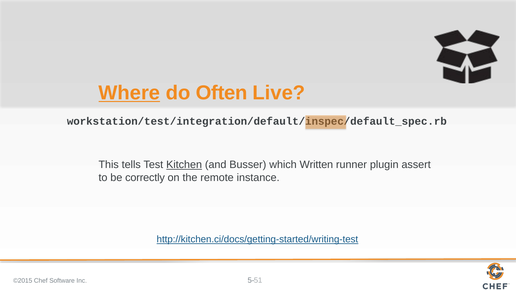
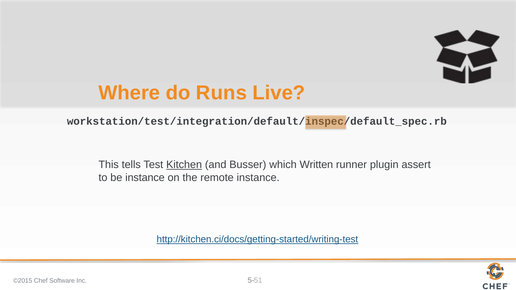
Where underline: present -> none
Often: Often -> Runs
be correctly: correctly -> instance
